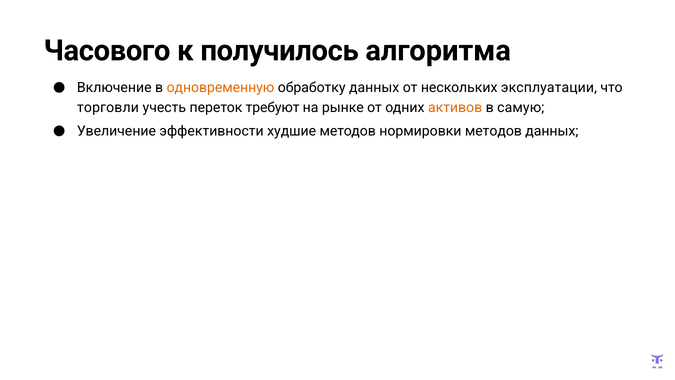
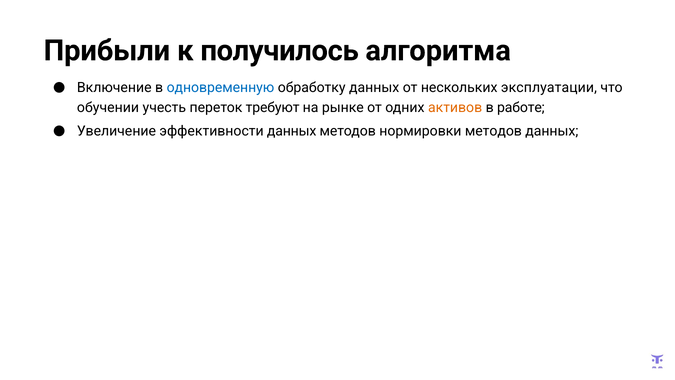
Часового: Часового -> Прибыли
одновременную colour: orange -> blue
торговли: торговли -> обучении
самую: самую -> работе
эффективности худшие: худшие -> данных
